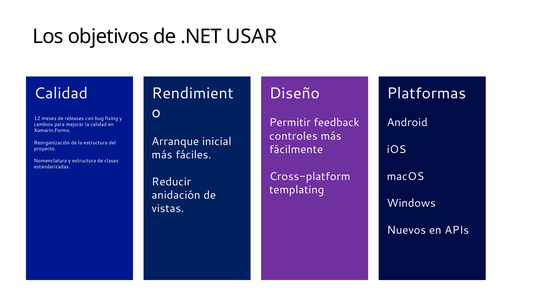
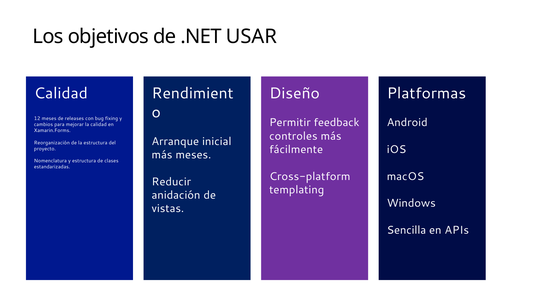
más fáciles: fáciles -> meses
Nuevos: Nuevos -> Sencilla
